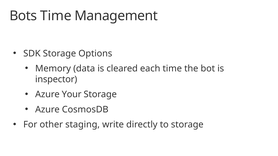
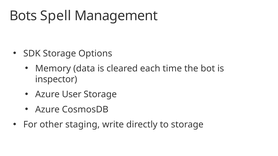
Bots Time: Time -> Spell
Your: Your -> User
